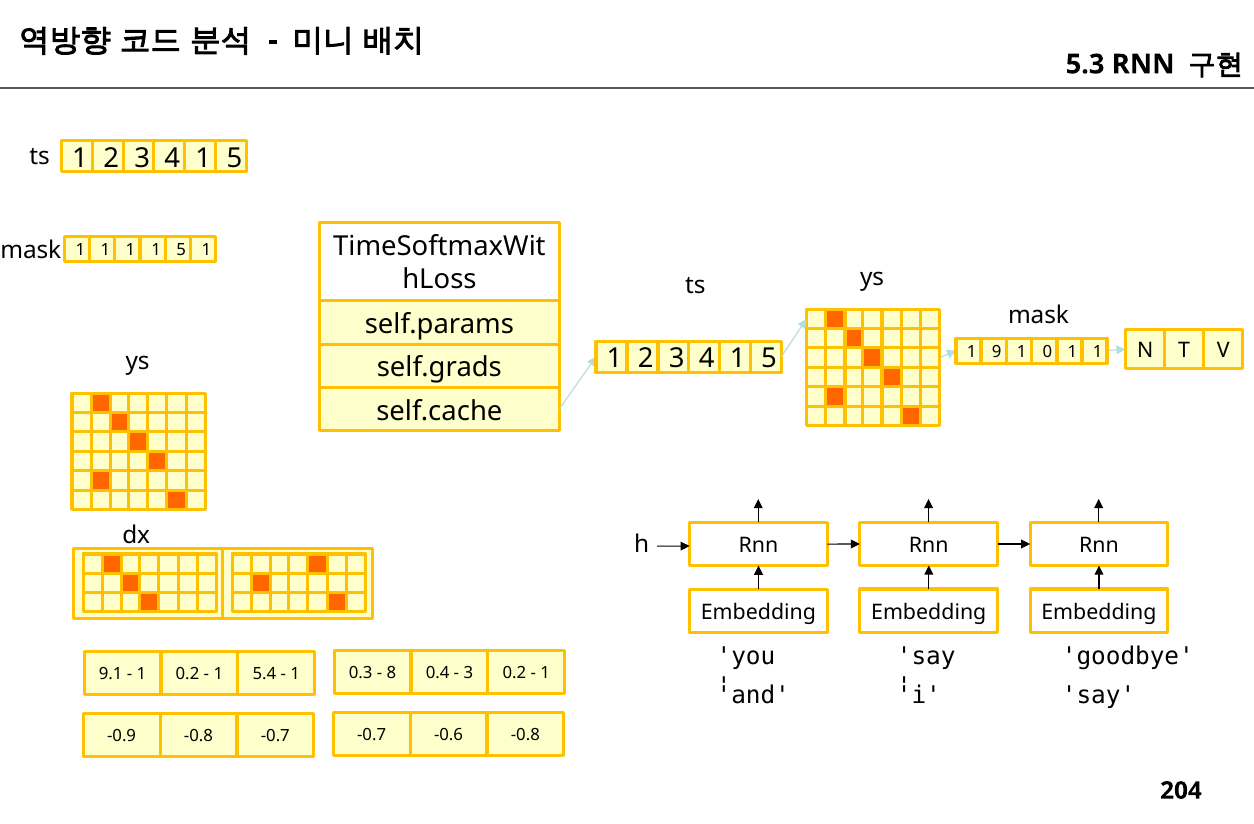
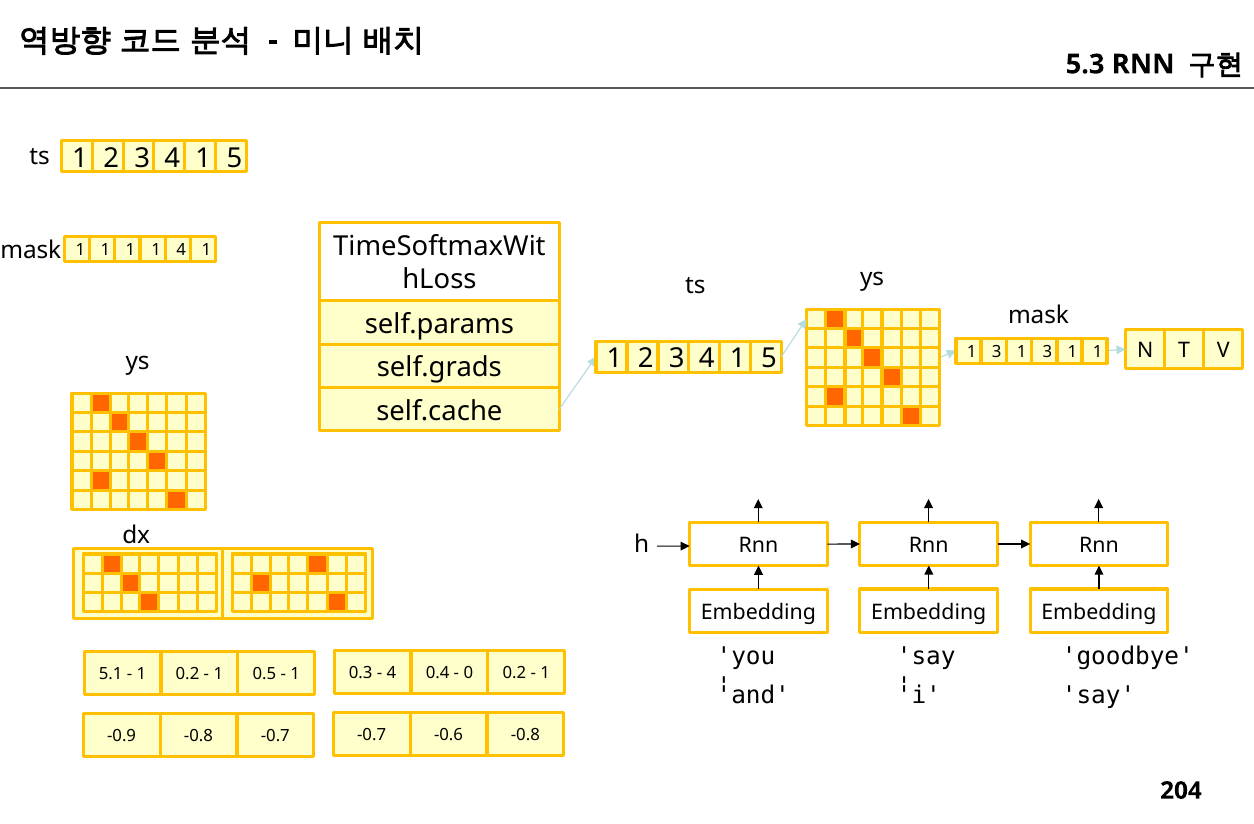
5 at (181, 250): 5 -> 4
1 9: 9 -> 3
5 0: 0 -> 3
8 at (391, 673): 8 -> 4
3 at (468, 673): 3 -> 0
9.1: 9.1 -> 5.1
5.4: 5.4 -> 0.5
